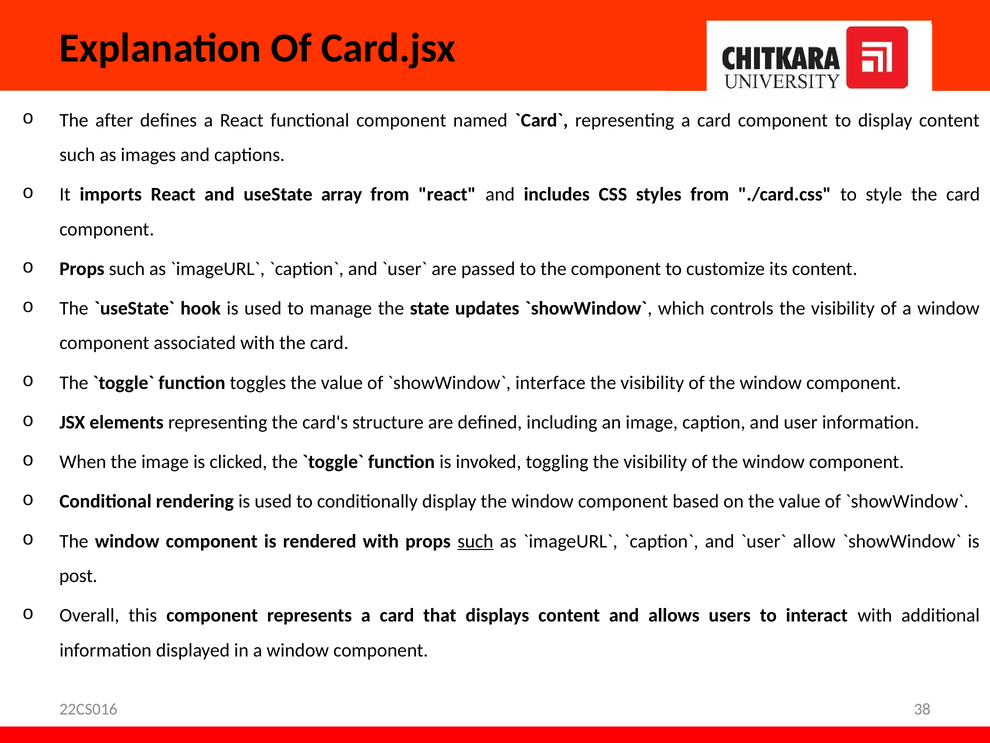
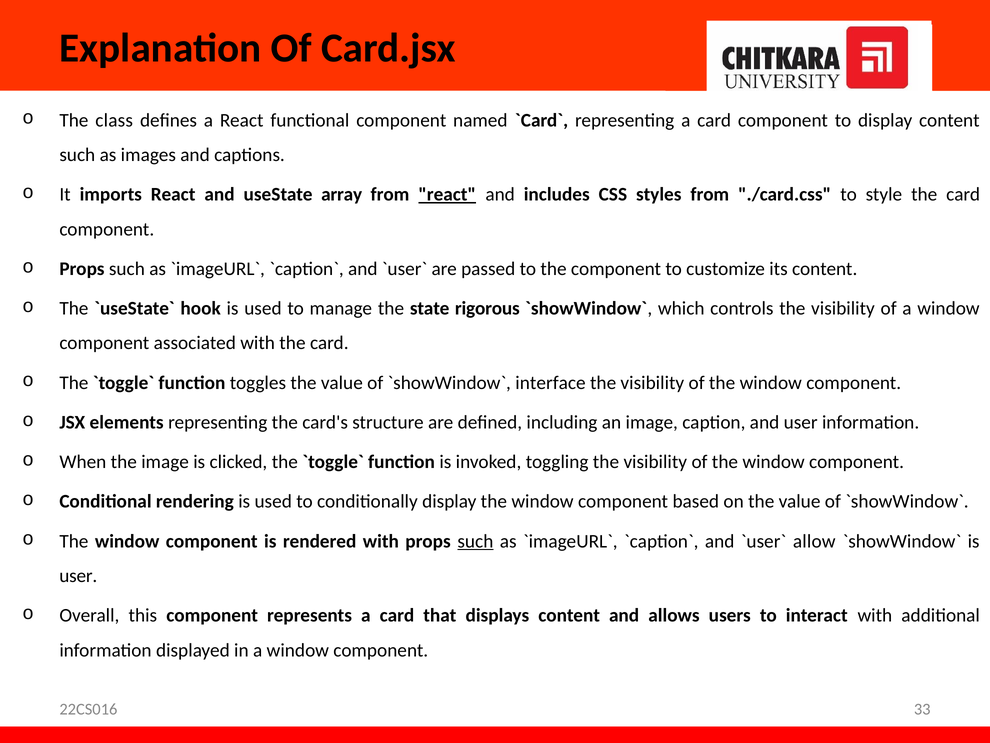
after: after -> class
react at (447, 194) underline: none -> present
updates: updates -> rigorous
post at (78, 576): post -> user
38: 38 -> 33
